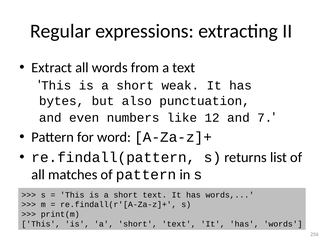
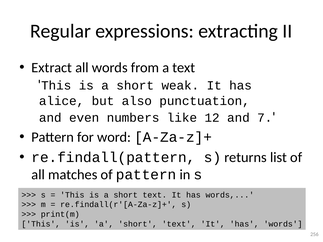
bytes: bytes -> alice
